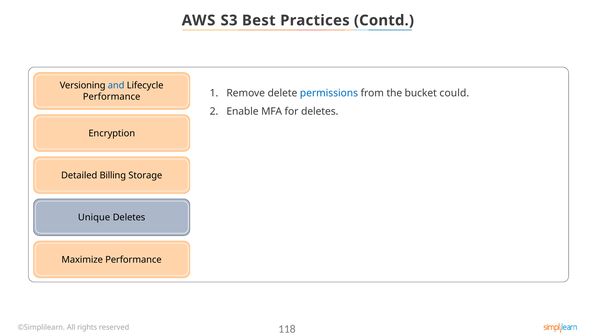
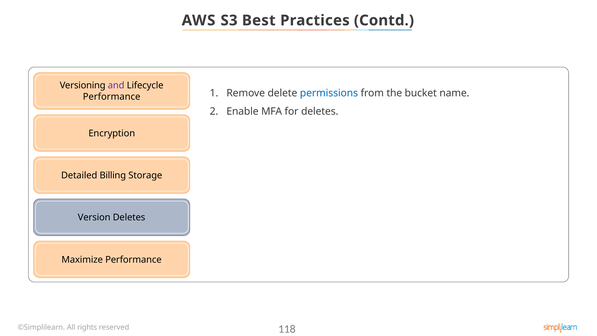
and colour: blue -> purple
could: could -> name
Unique: Unique -> Version
